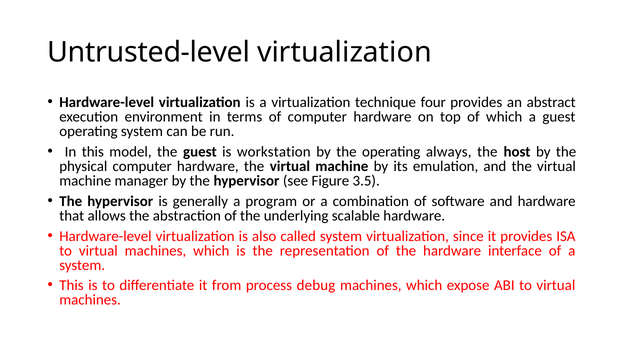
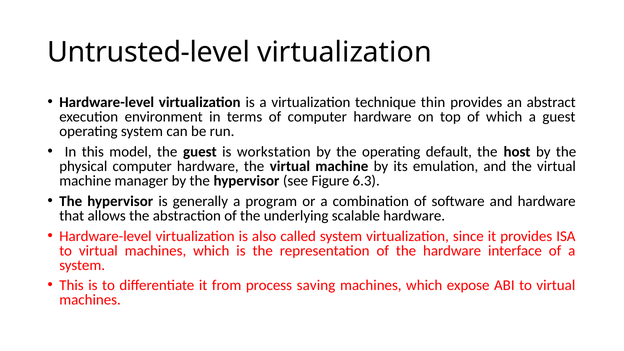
four: four -> thin
always: always -> default
3.5: 3.5 -> 6.3
debug: debug -> saving
